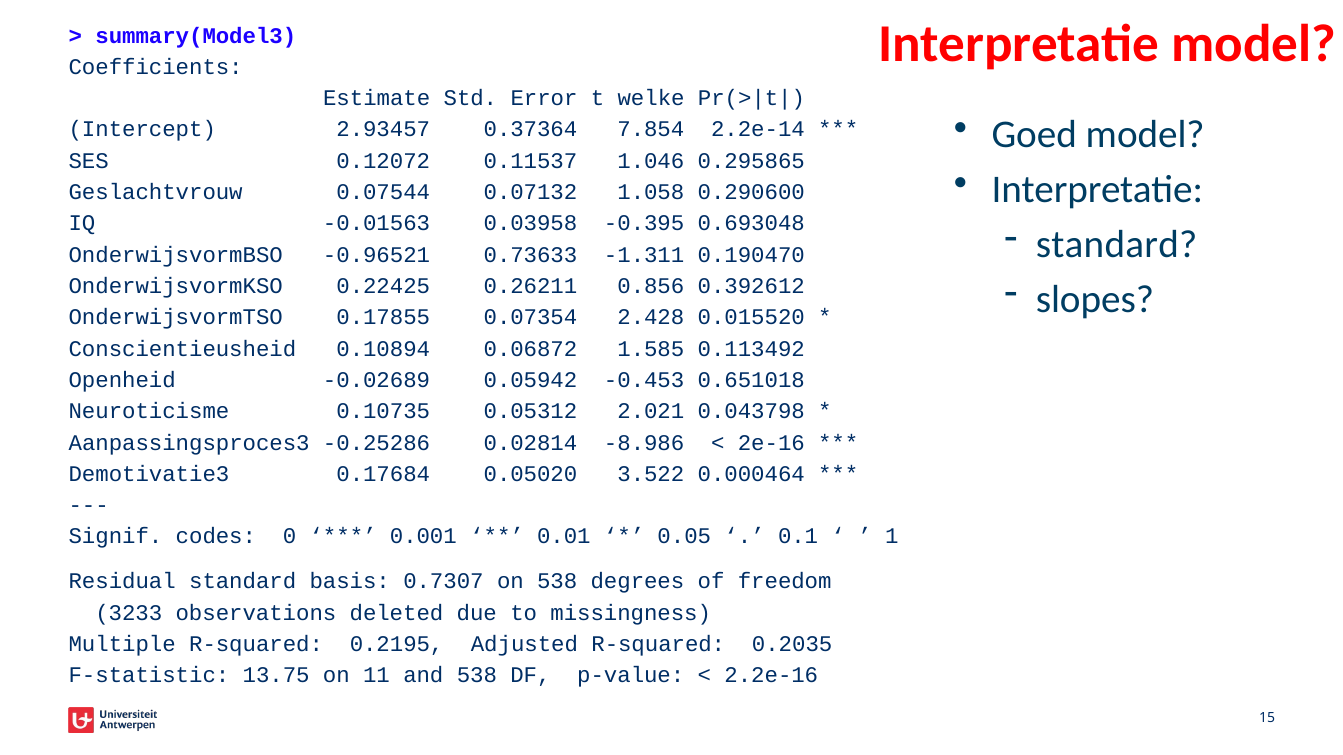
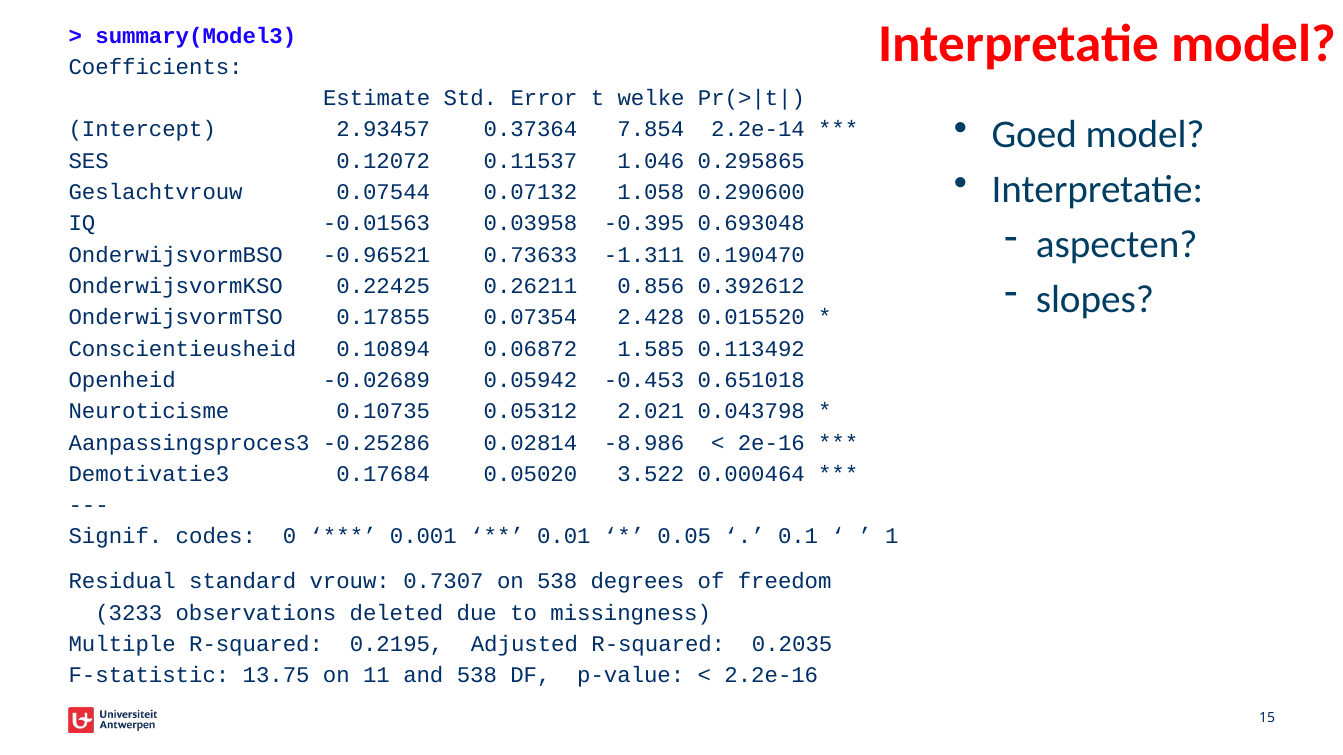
standard at (1117, 245): standard -> aspecten
basis: basis -> vrouw
